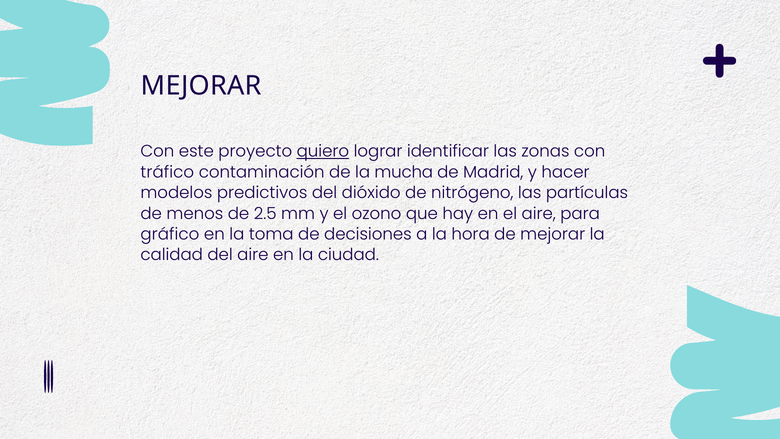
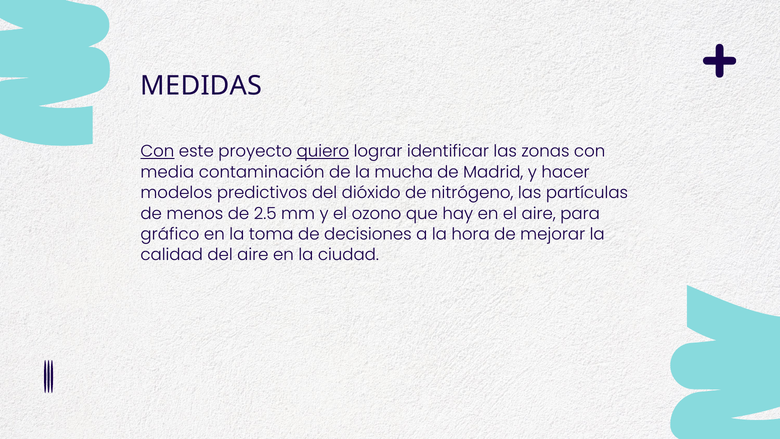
MEJORAR at (201, 86): MEJORAR -> MEDIDAS
Con at (157, 151) underline: none -> present
tráfico: tráfico -> media
